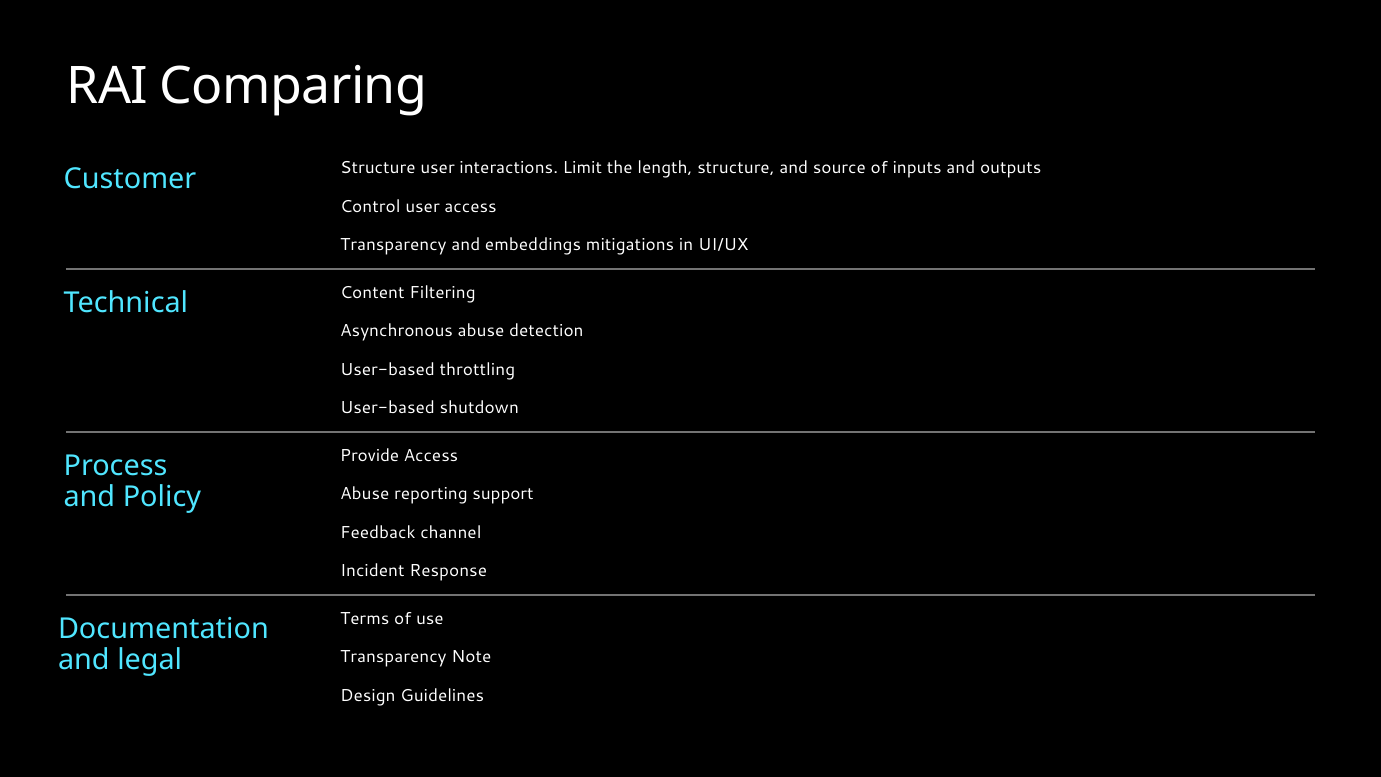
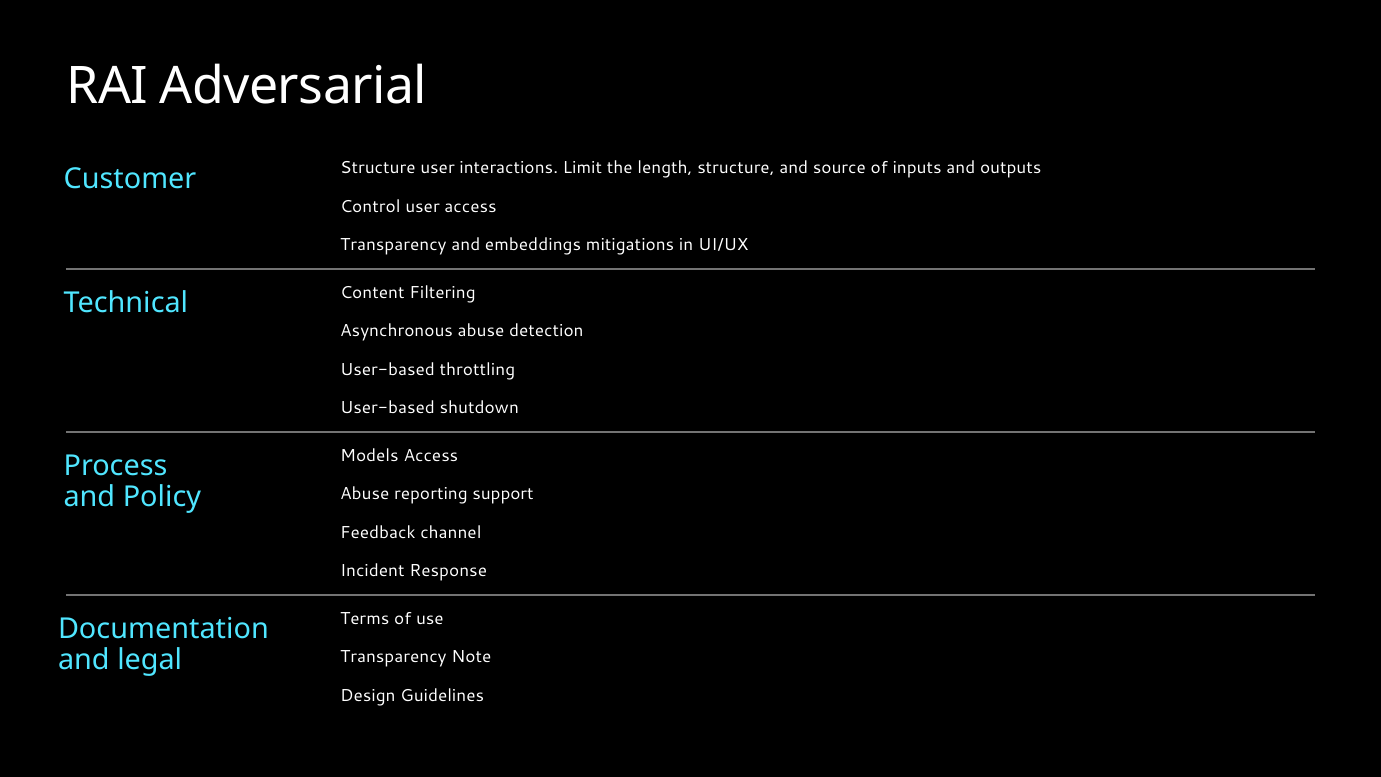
Comparing: Comparing -> Adversarial
Provide: Provide -> Models
